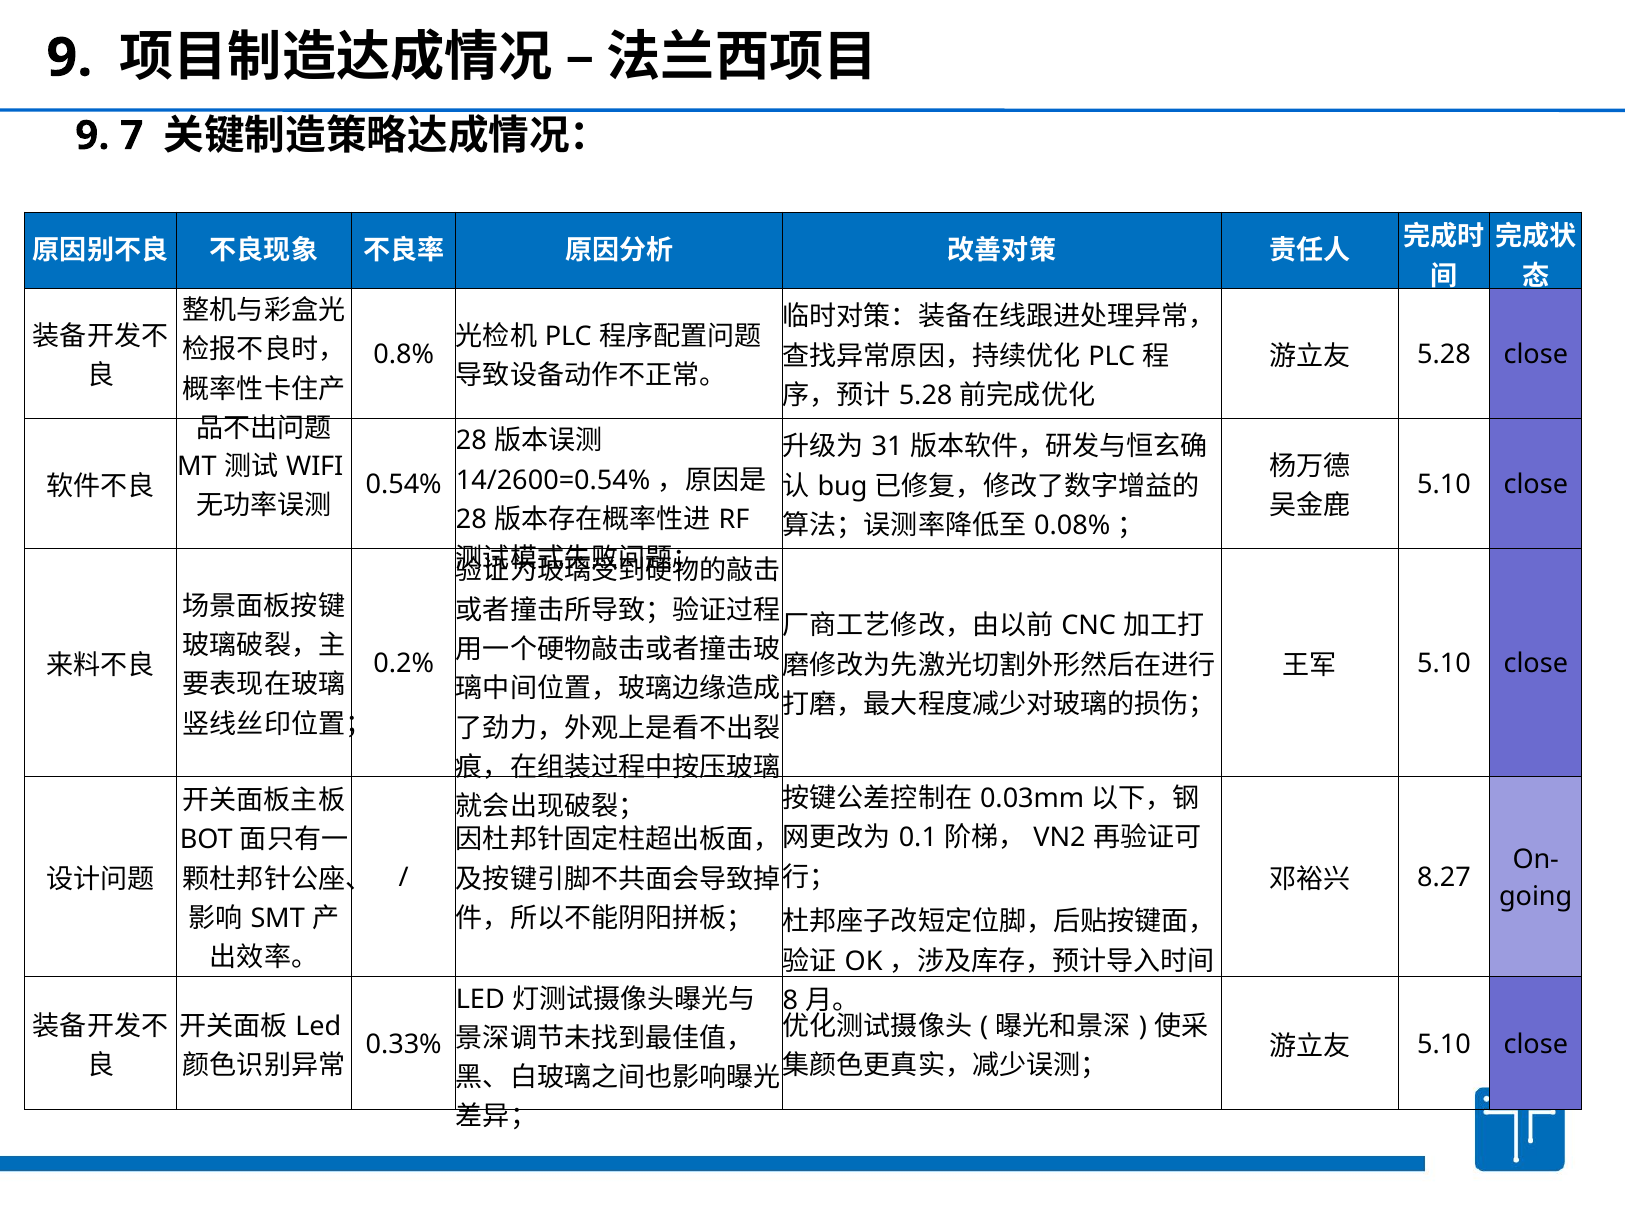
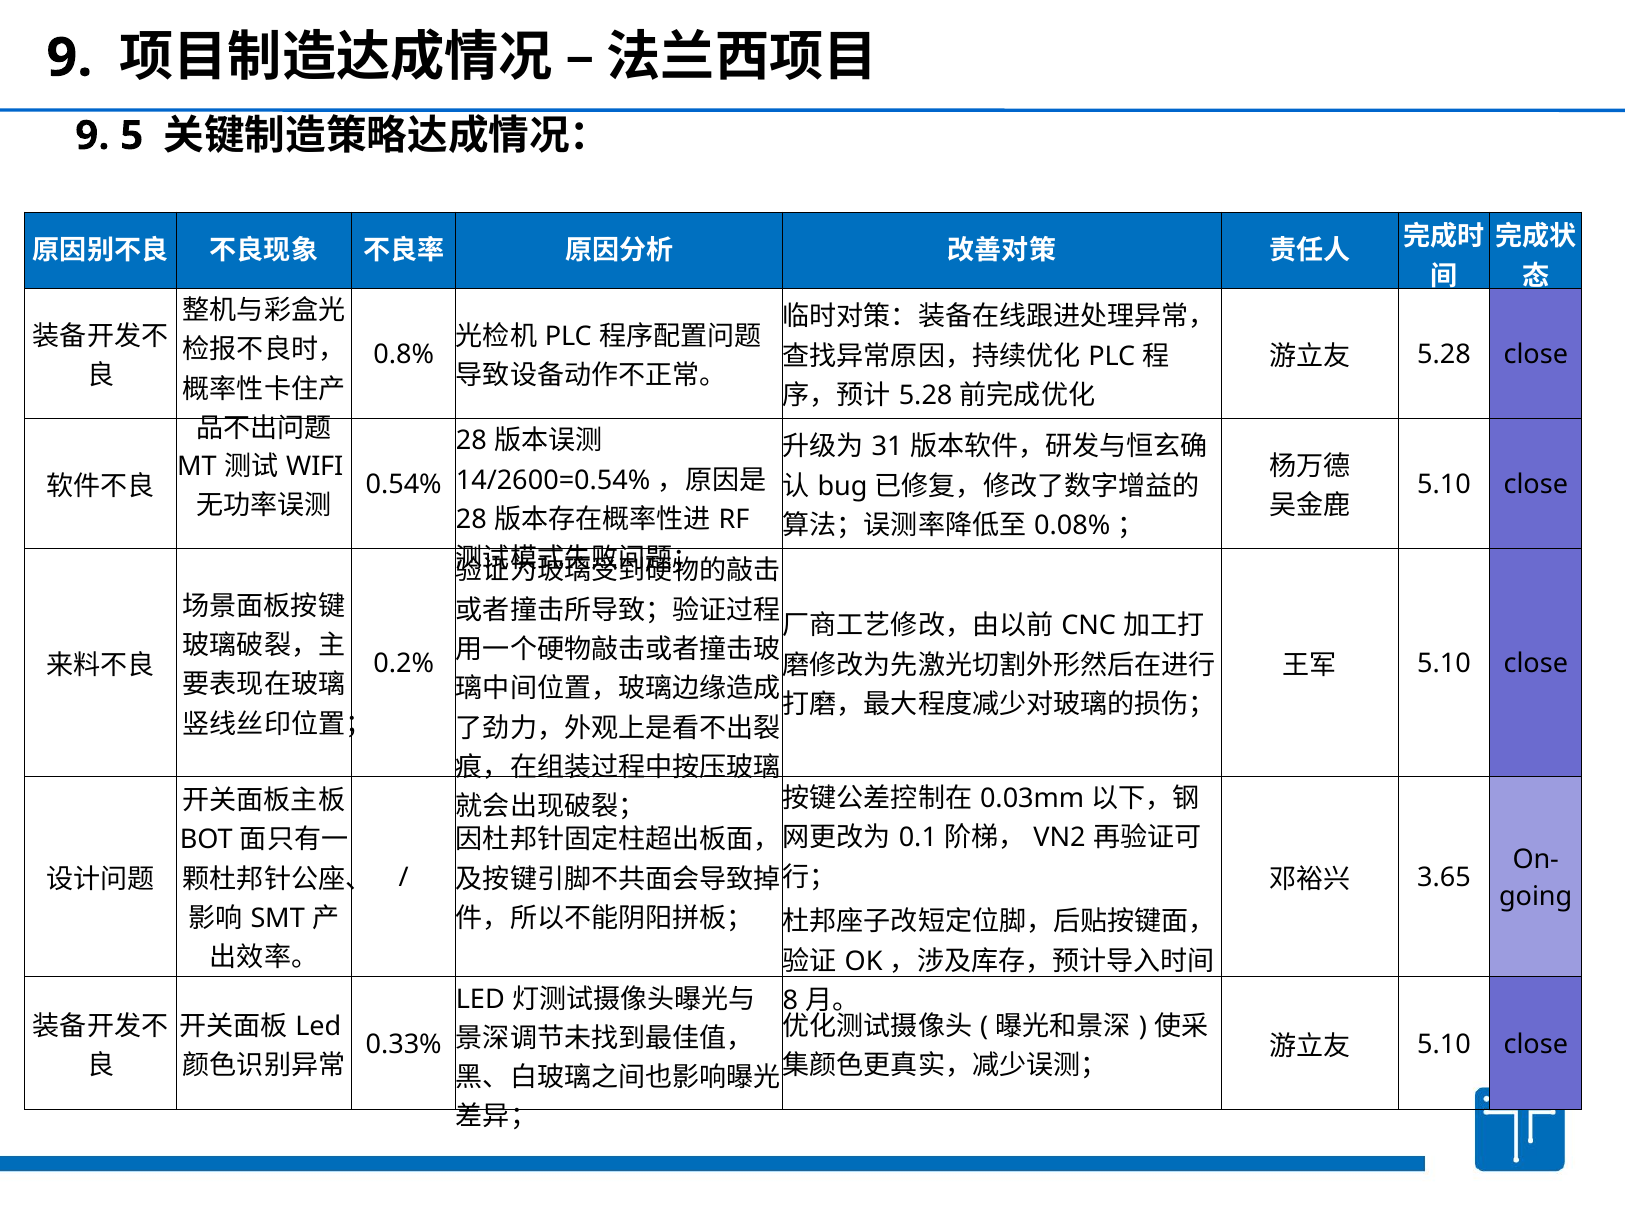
7: 7 -> 5
8.27: 8.27 -> 3.65
